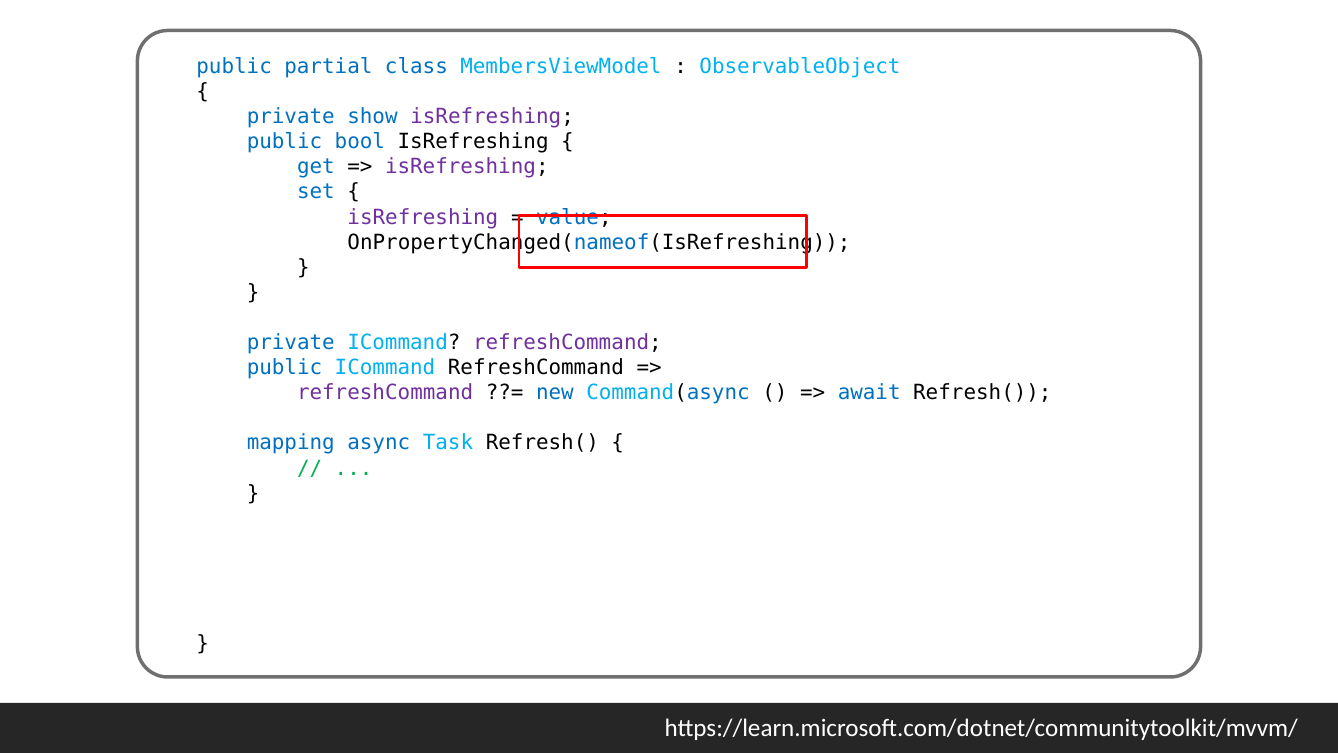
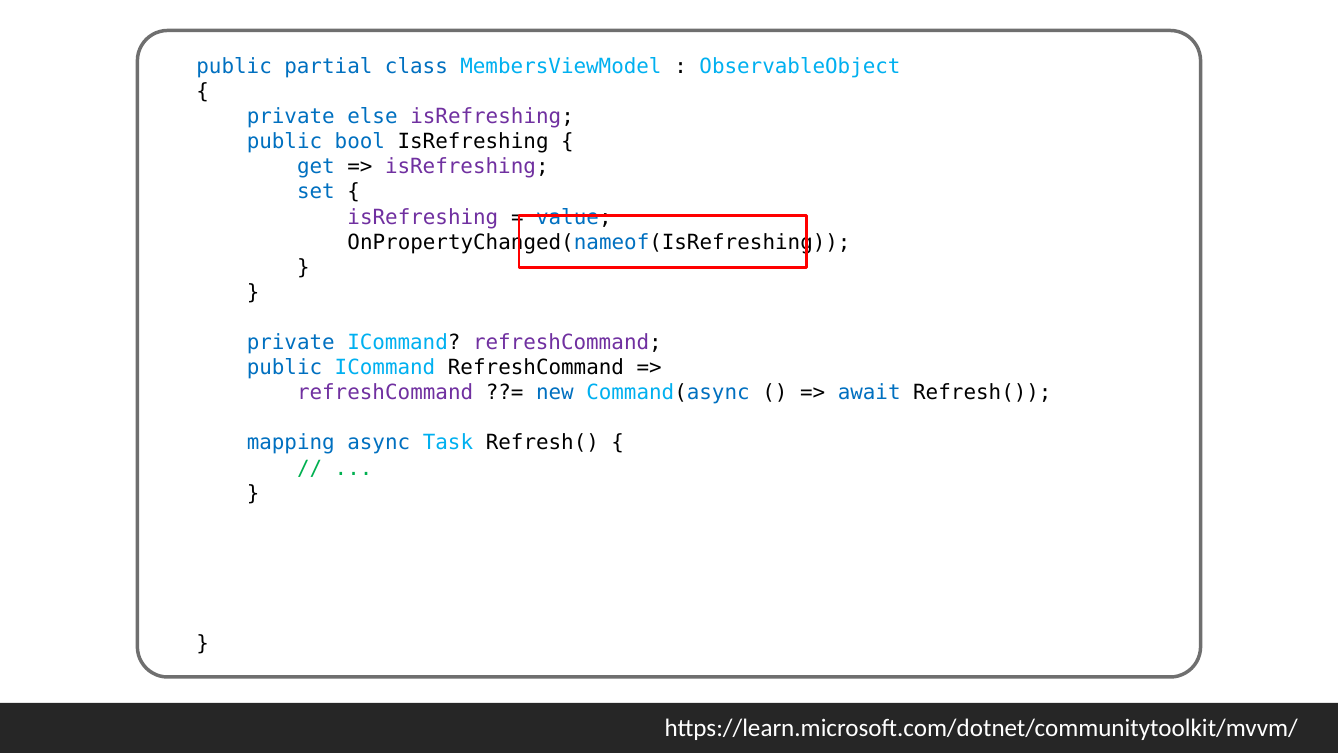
show: show -> else
